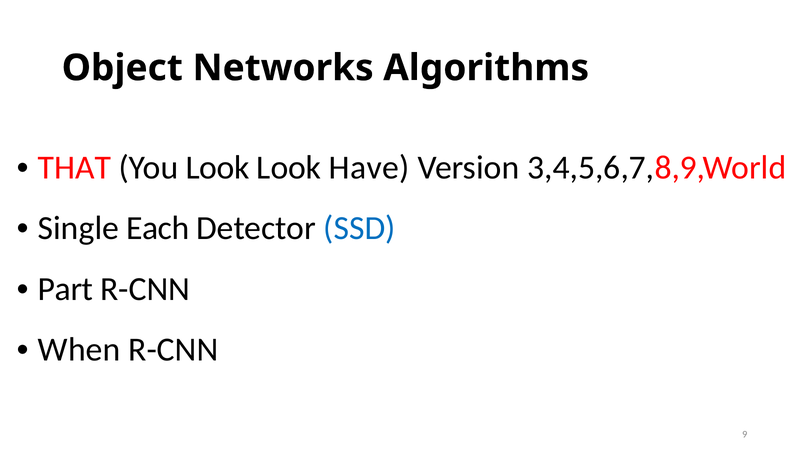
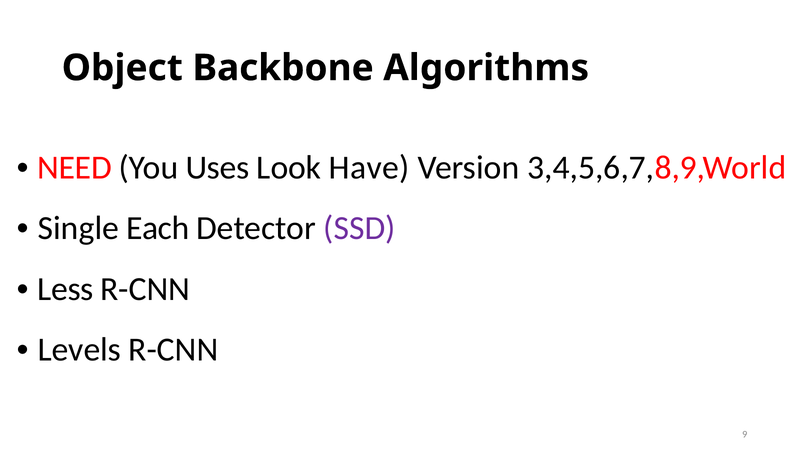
Networks: Networks -> Backbone
THAT: THAT -> NEED
You Look: Look -> Uses
SSD colour: blue -> purple
Part: Part -> Less
When: When -> Levels
